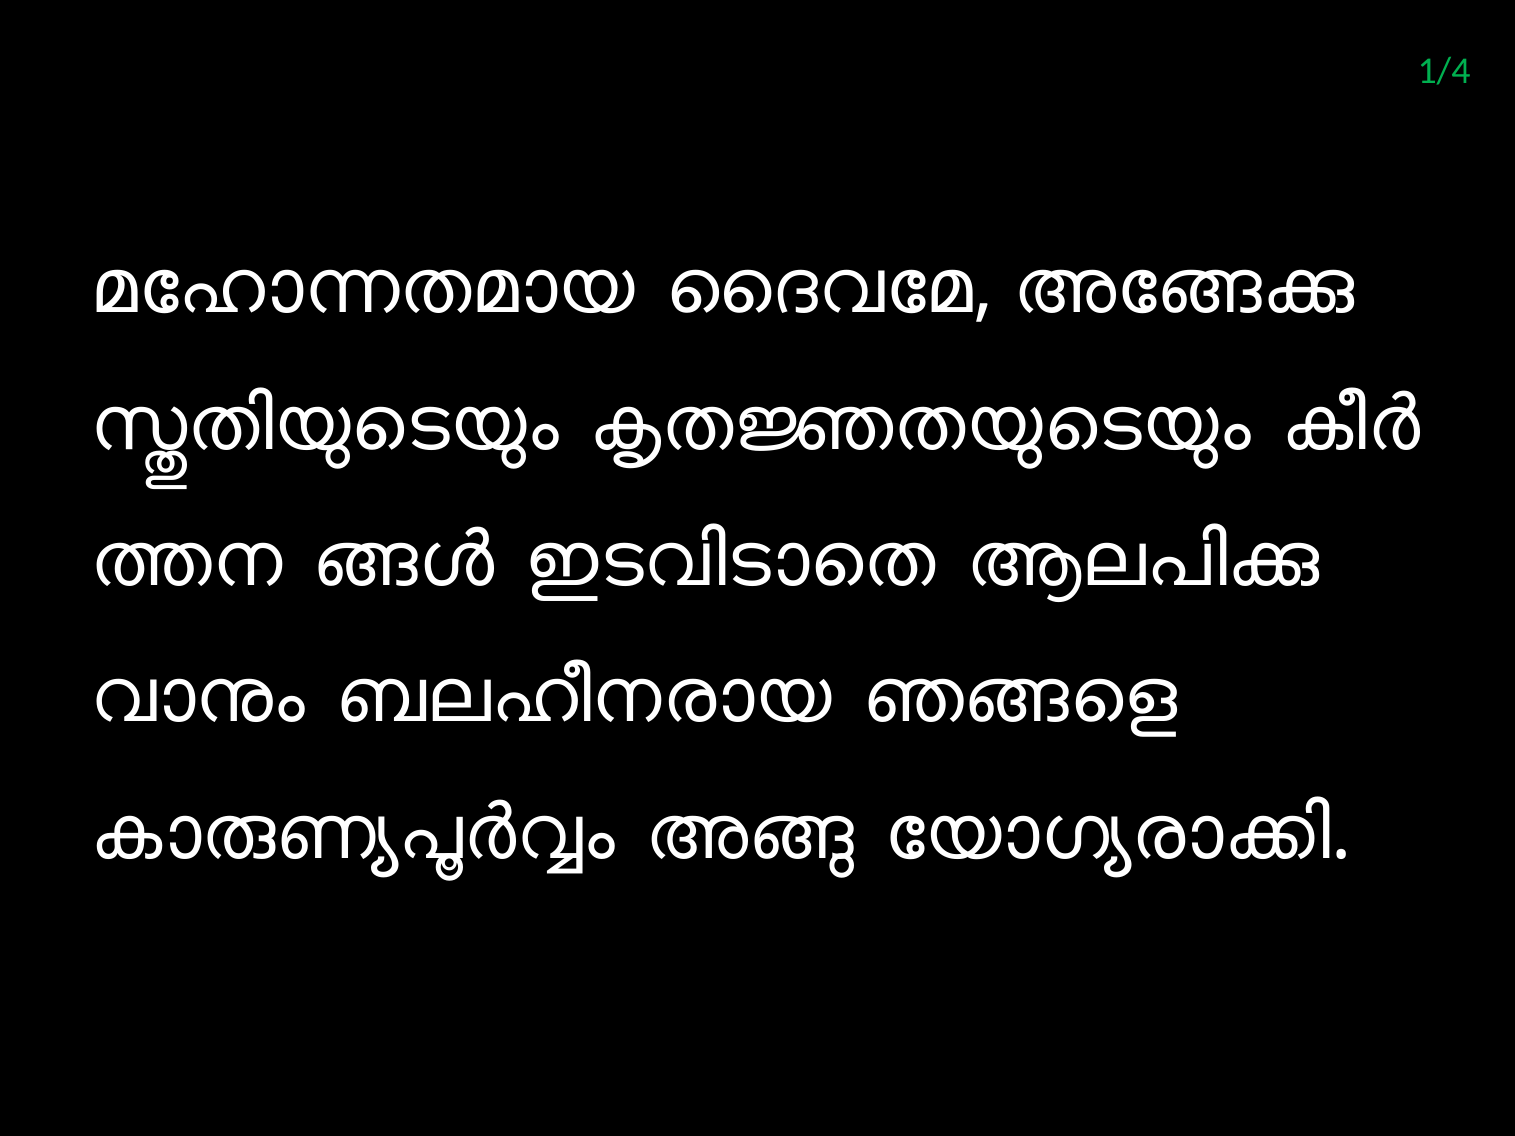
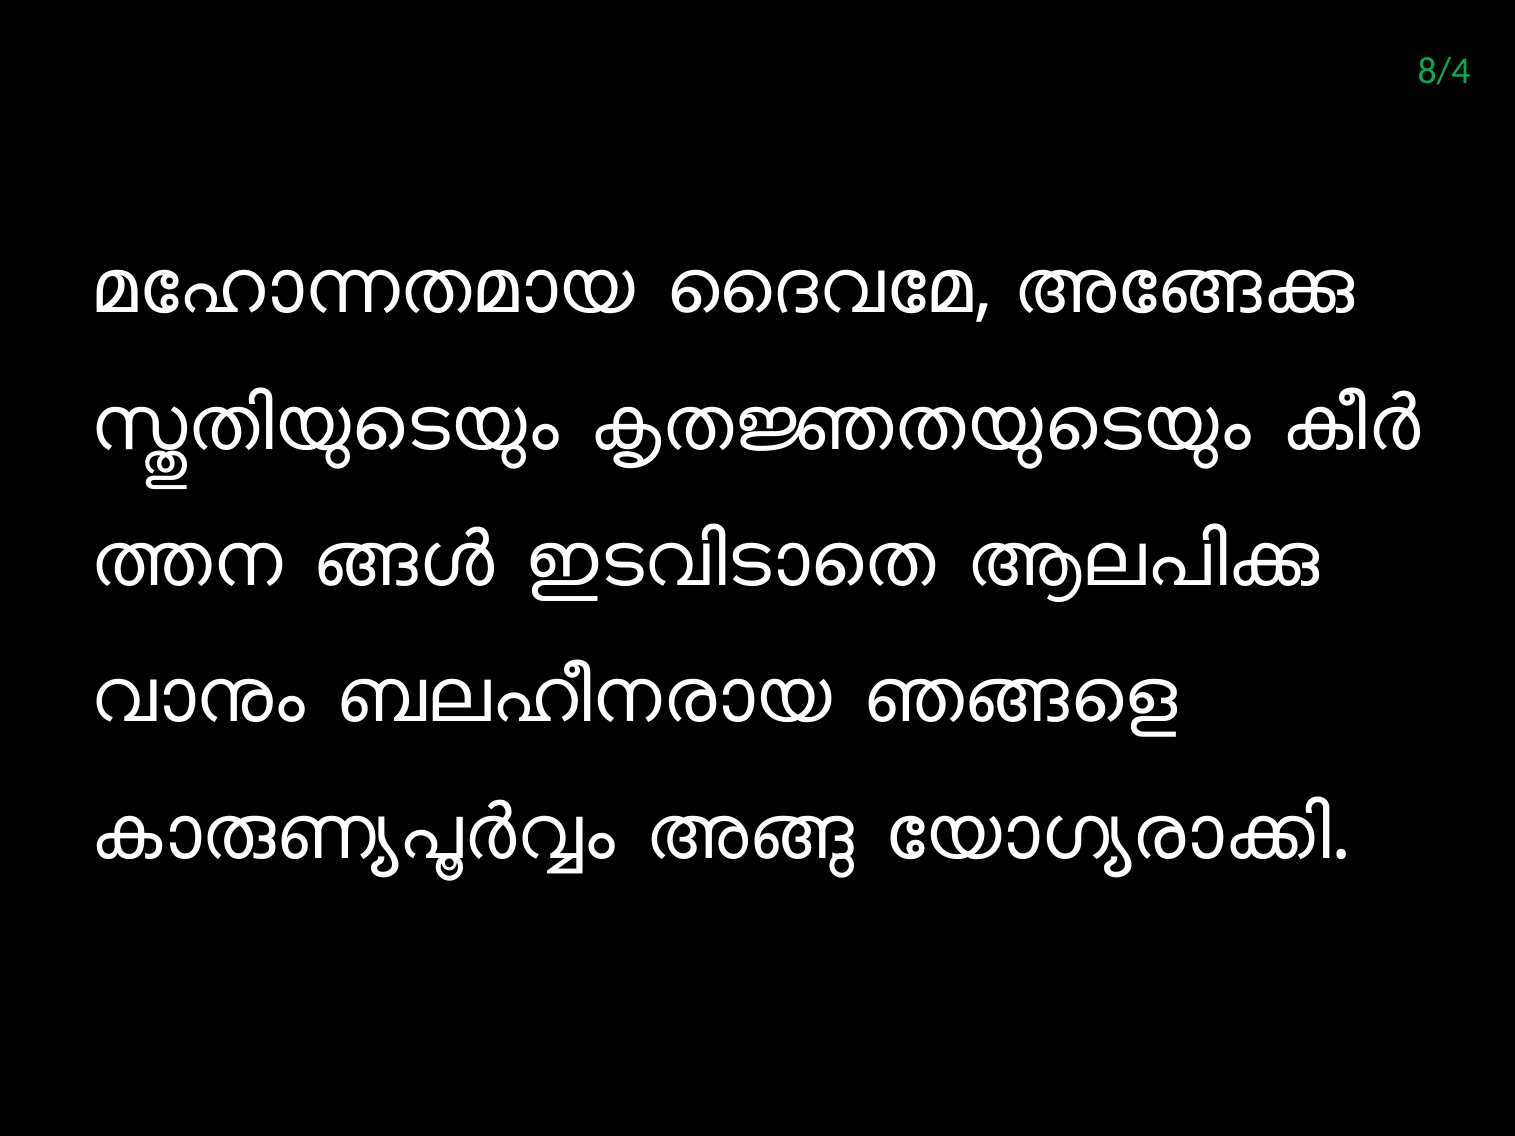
1/4: 1/4 -> 8/4
